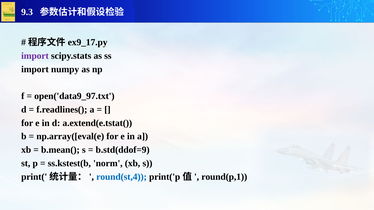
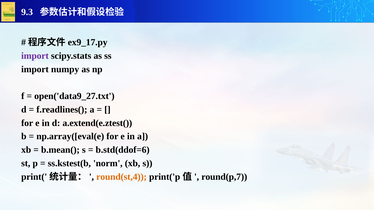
open('data9_97.txt: open('data9_97.txt -> open('data9_27.txt
a.extend(e.tstat(: a.extend(e.tstat( -> a.extend(e.ztest(
b.std(ddof=9: b.std(ddof=9 -> b.std(ddof=6
round(st,4 colour: blue -> orange
round(p,1: round(p,1 -> round(p,7
